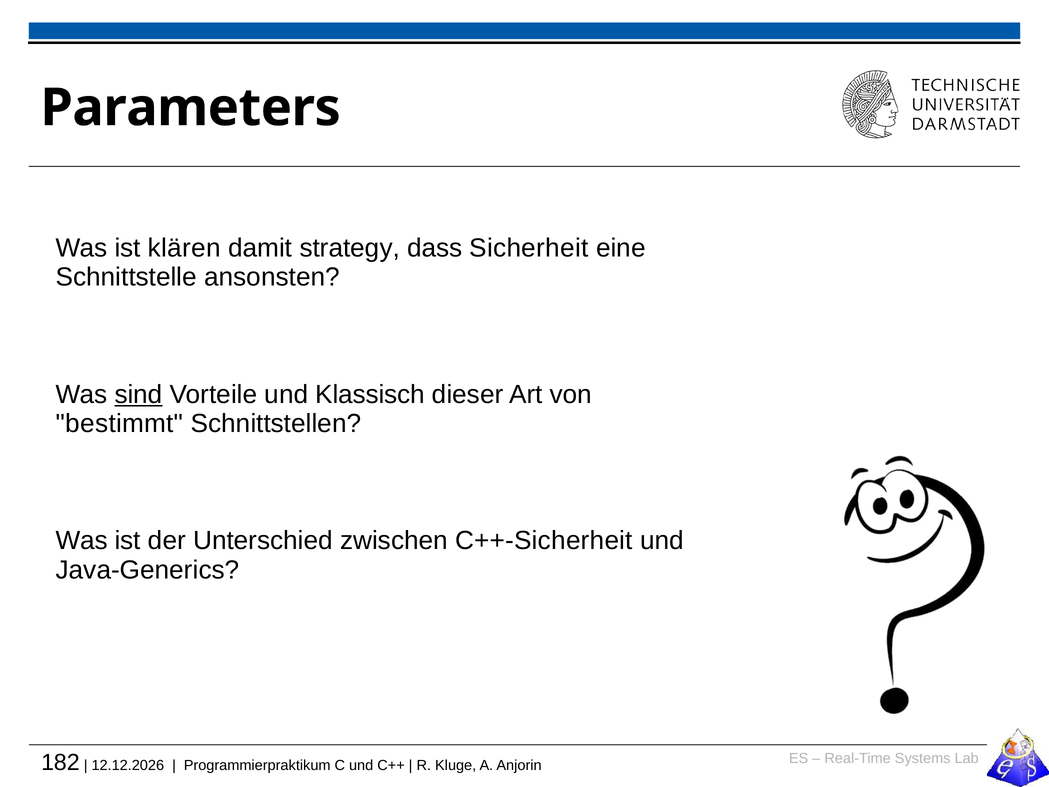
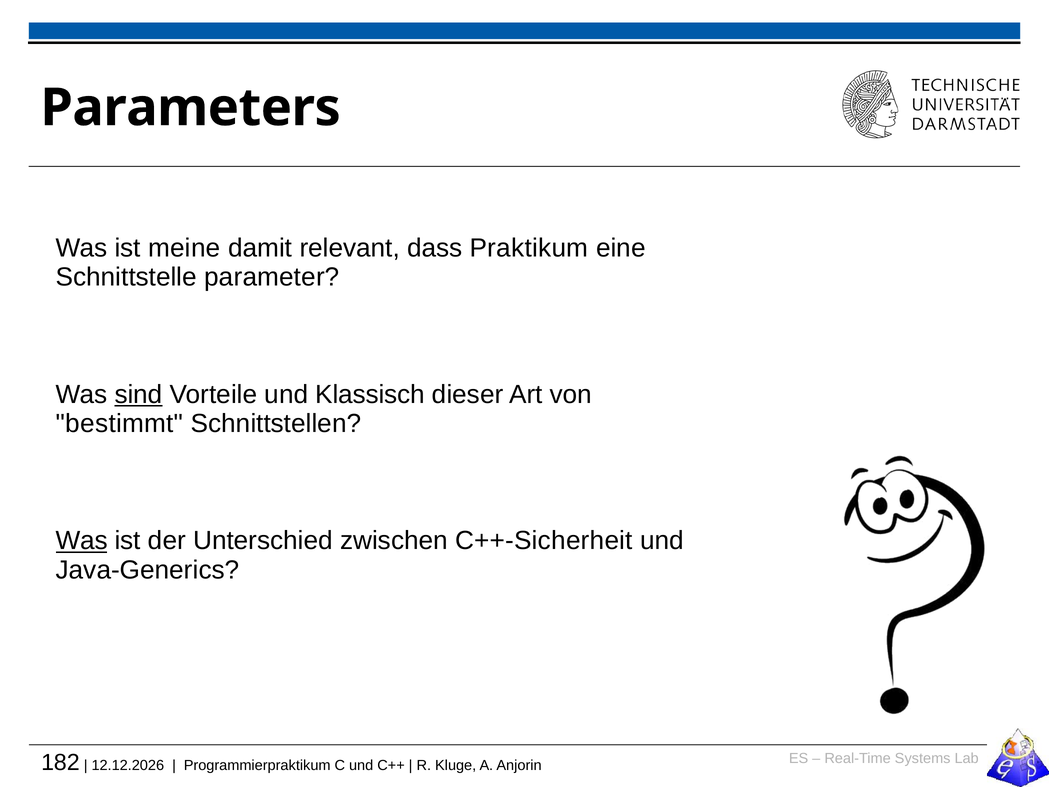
klären: klären -> meine
strategy: strategy -> relevant
Sicherheit: Sicherheit -> Praktikum
ansonsten: ansonsten -> parameter
Was at (82, 541) underline: none -> present
